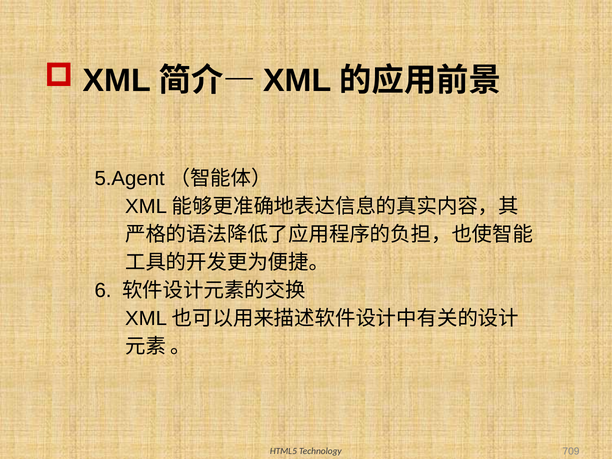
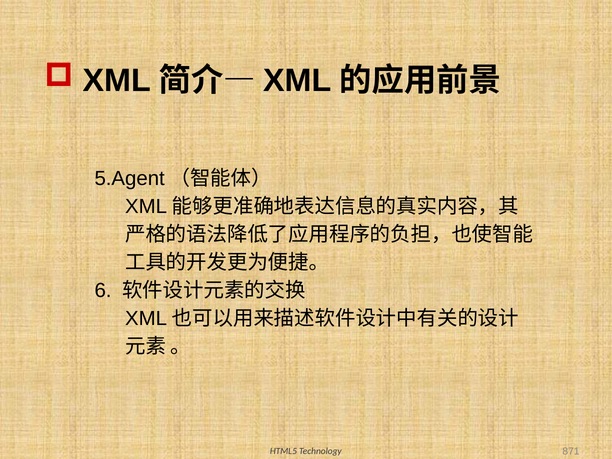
709: 709 -> 871
